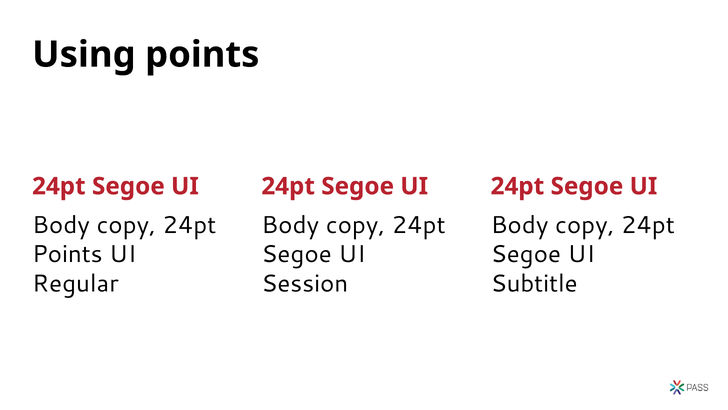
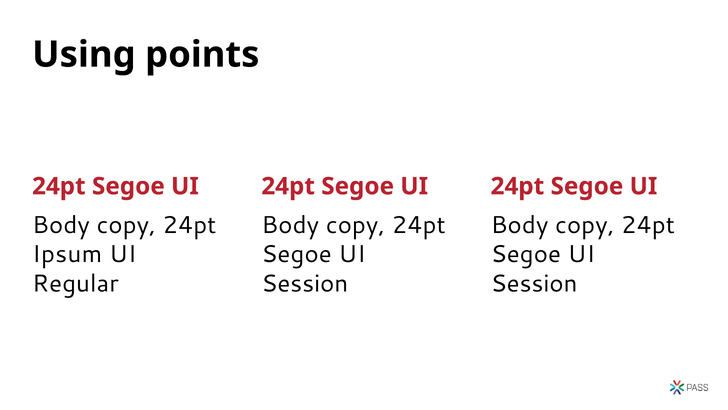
Points at (67, 254): Points -> Ipsum
Subtitle at (534, 283): Subtitle -> Session
